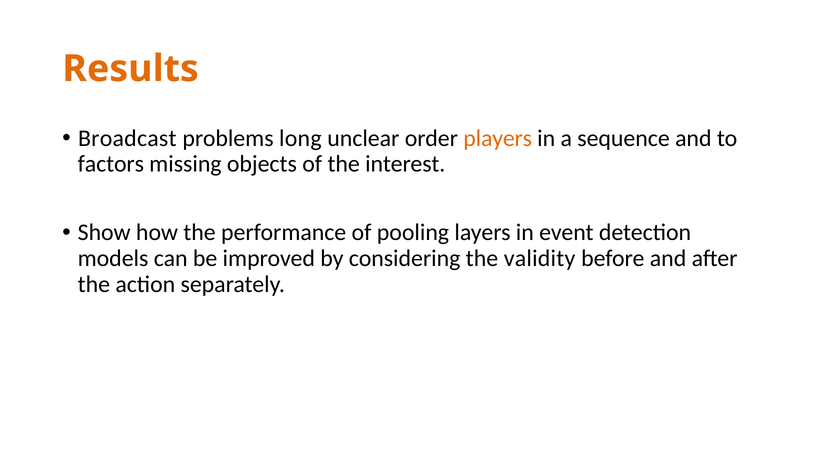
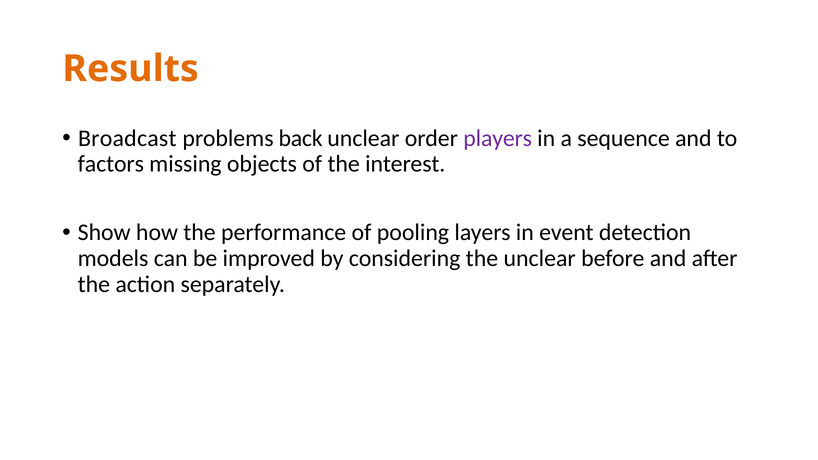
long: long -> back
players colour: orange -> purple
the validity: validity -> unclear
